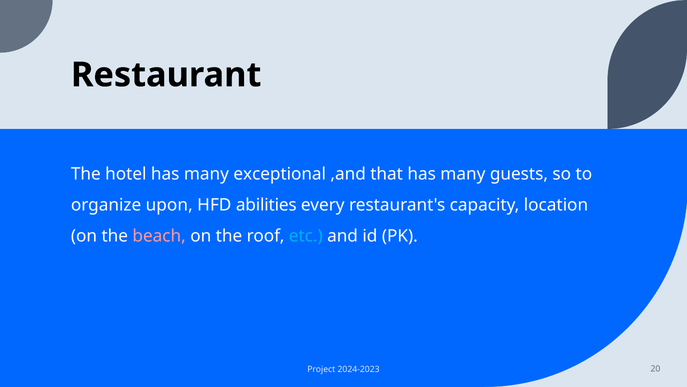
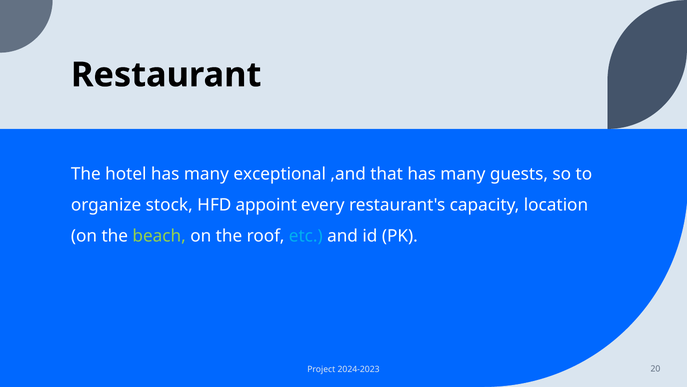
upon: upon -> stock
abilities: abilities -> appoint
beach colour: pink -> light green
